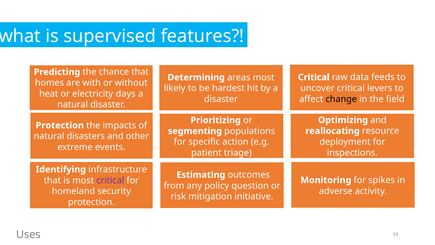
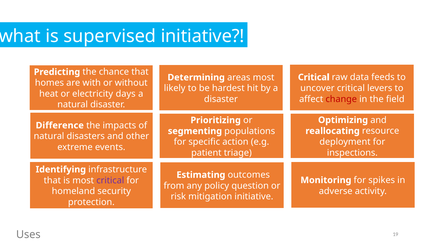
supervised features: features -> initiative
change colour: black -> red
Protection at (60, 125): Protection -> Difference
